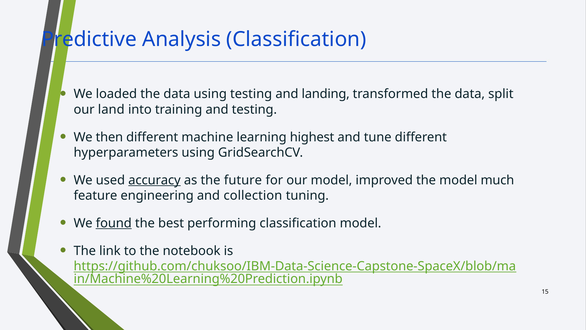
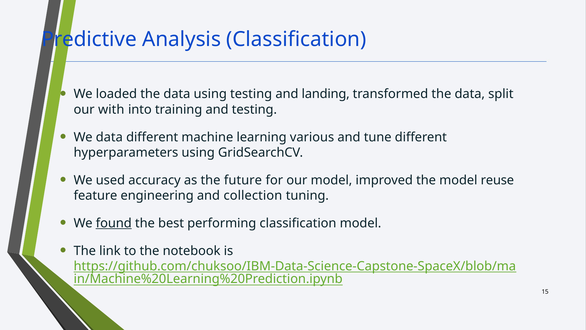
land: land -> with
We then: then -> data
highest: highest -> various
accuracy underline: present -> none
much: much -> reuse
